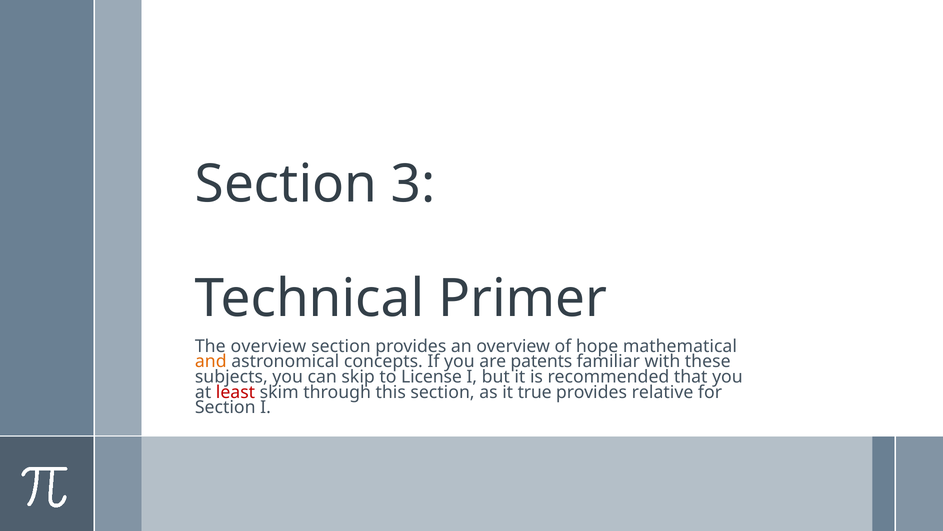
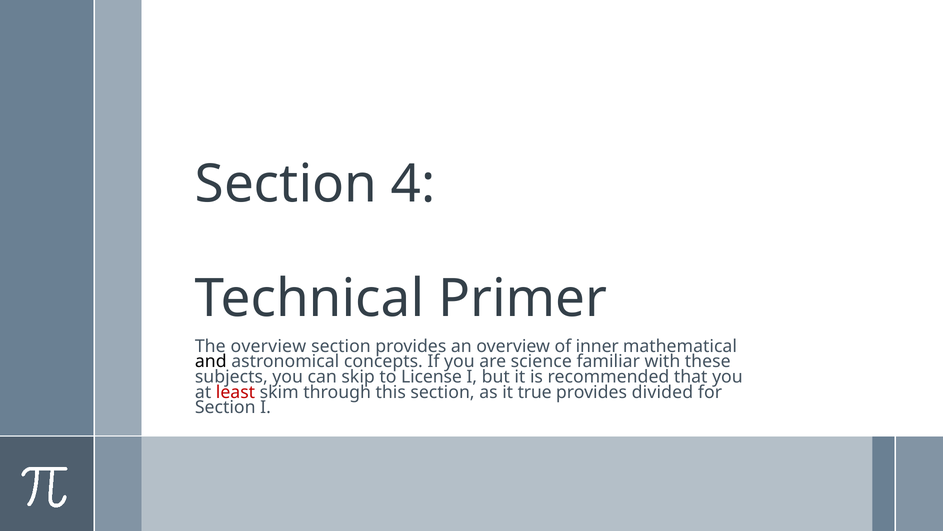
3: 3 -> 4
hope: hope -> inner
and colour: orange -> black
patents: patents -> science
relative: relative -> divided
